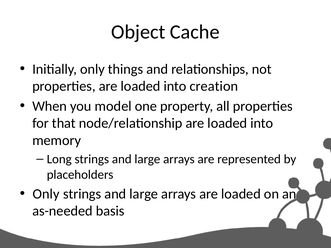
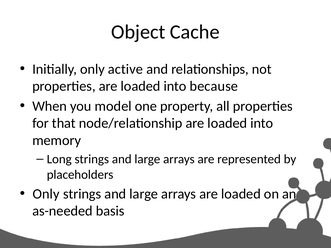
things: things -> active
creation: creation -> because
